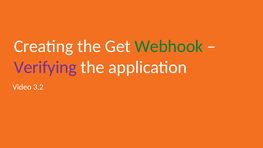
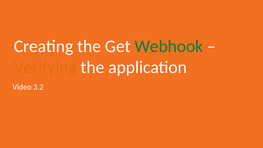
Verifying colour: purple -> orange
